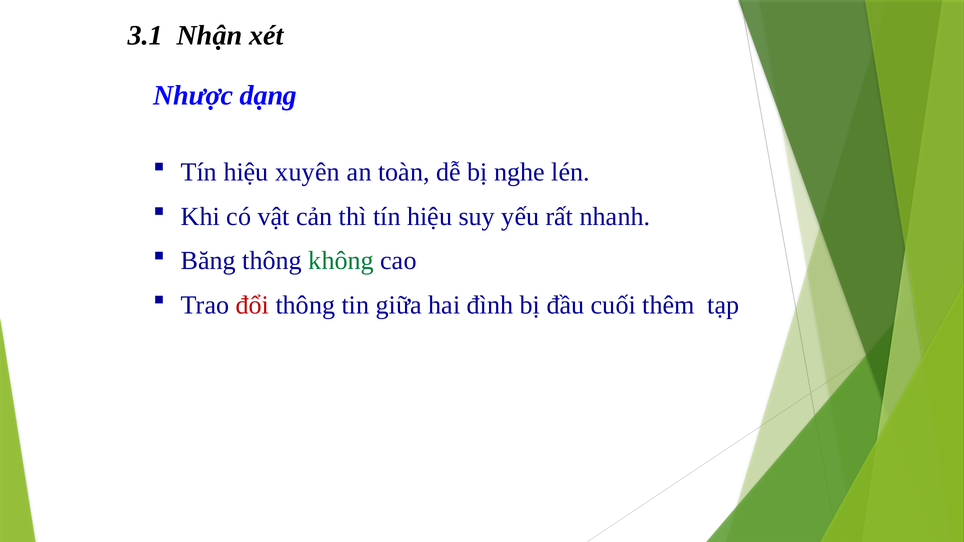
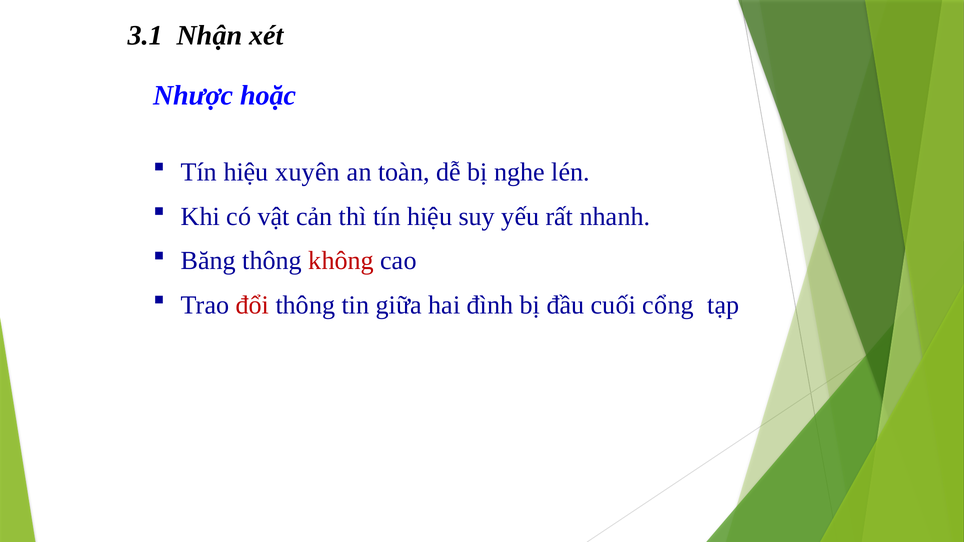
dạng: dạng -> hoặc
không colour: green -> red
thêm: thêm -> cổng
